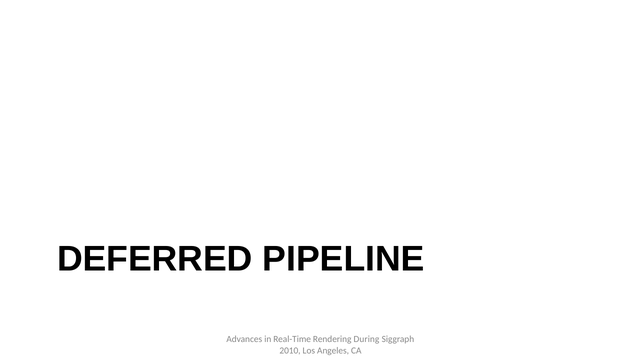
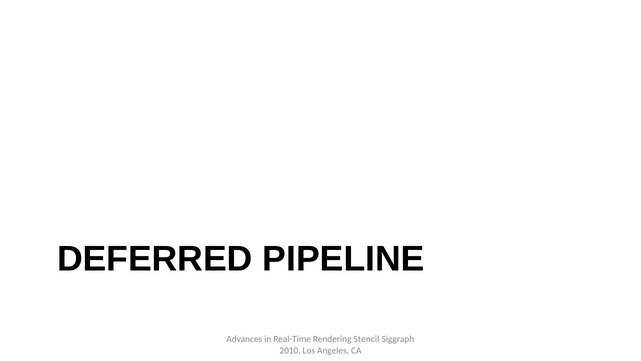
During: During -> Stencil
